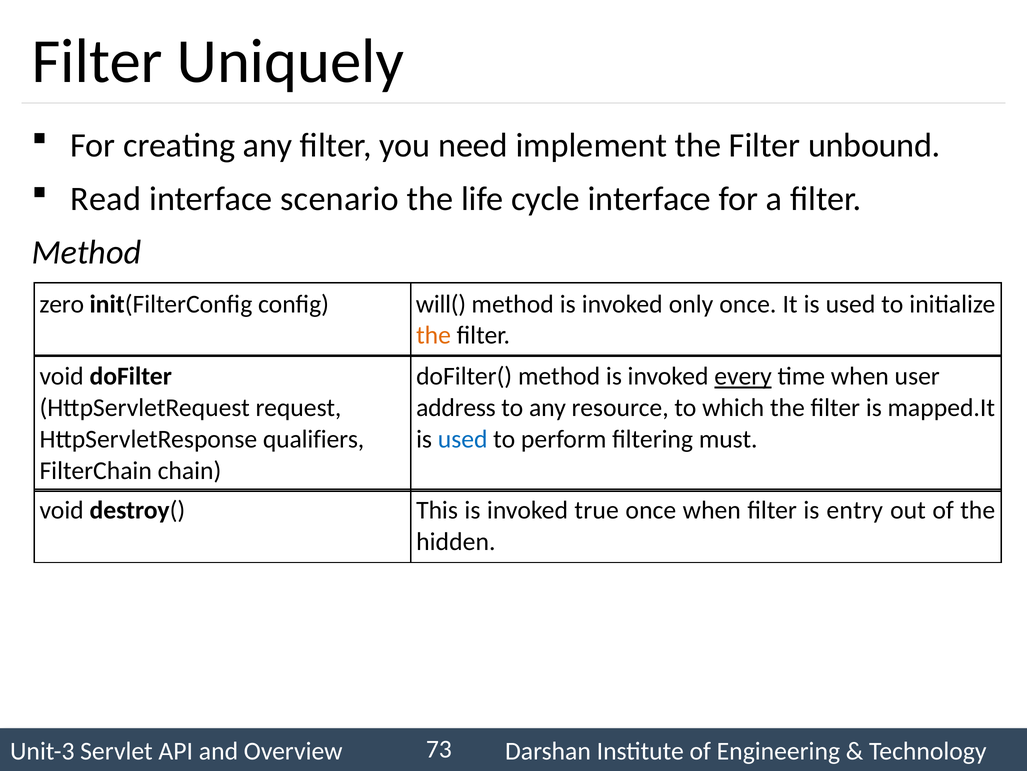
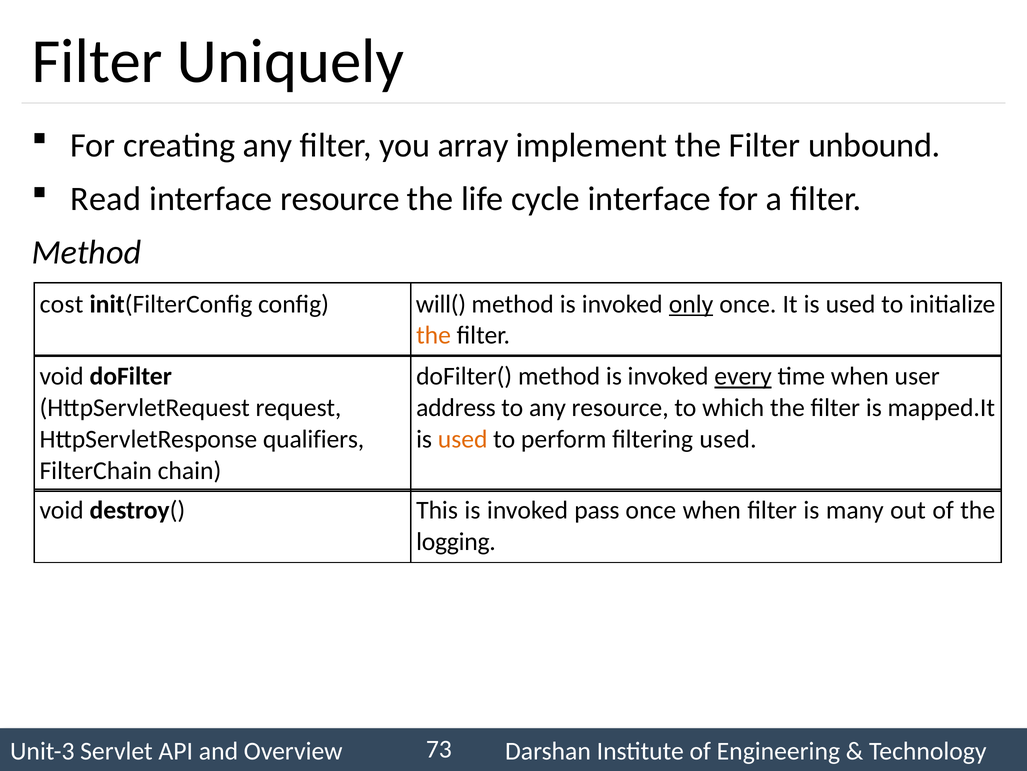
need: need -> array
interface scenario: scenario -> resource
zero: zero -> cost
only underline: none -> present
used at (463, 439) colour: blue -> orange
filtering must: must -> used
true: true -> pass
entry: entry -> many
hidden: hidden -> logging
